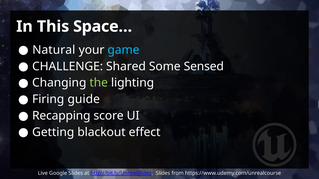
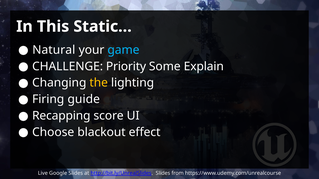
Space…: Space… -> Static…
Shared: Shared -> Priority
Sensed: Sensed -> Explain
the colour: light green -> yellow
Getting: Getting -> Choose
